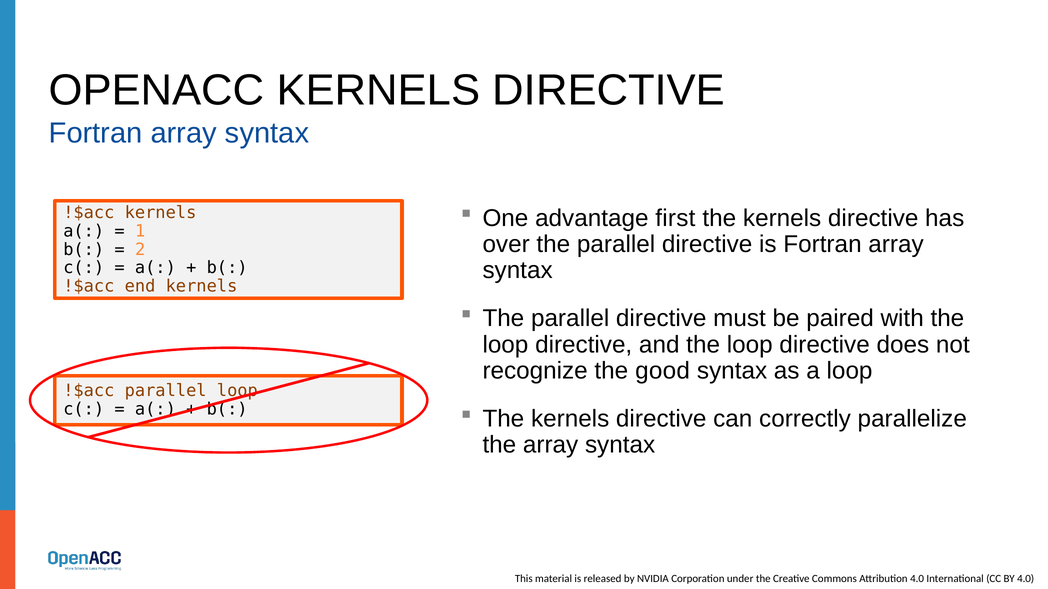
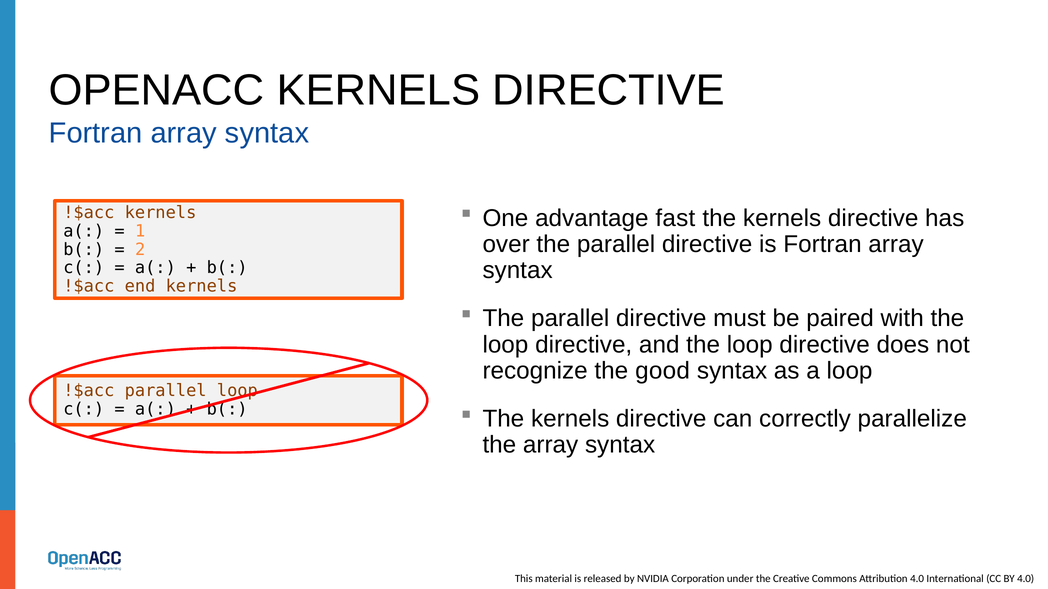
first: first -> fast
